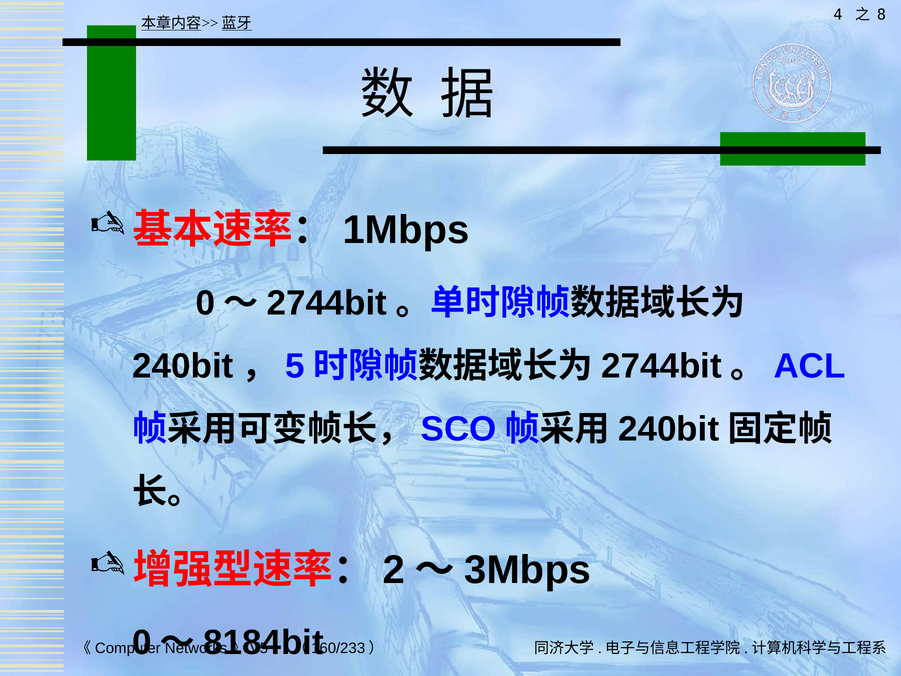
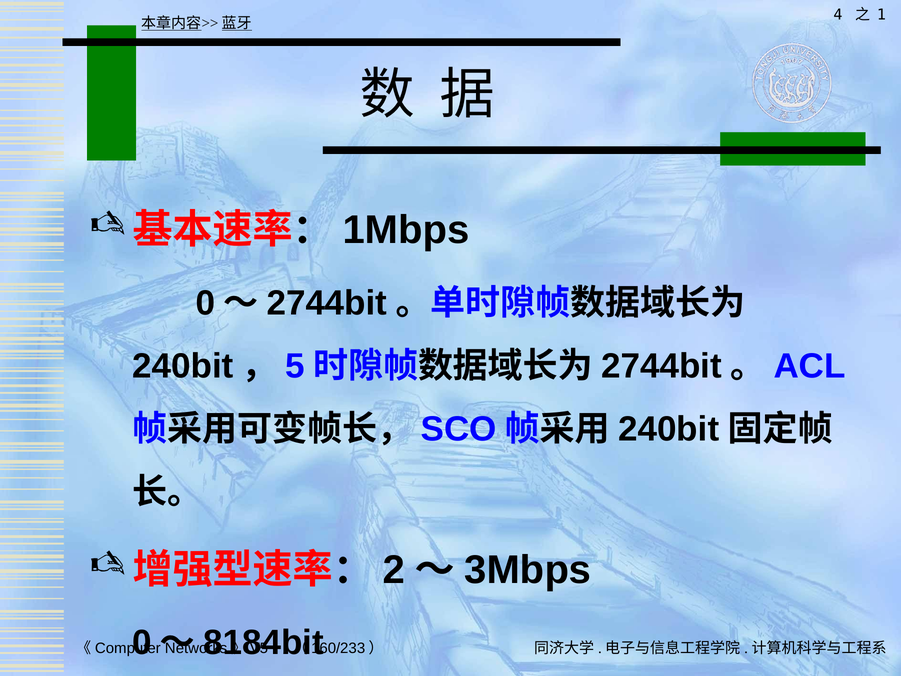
8: 8 -> 1
